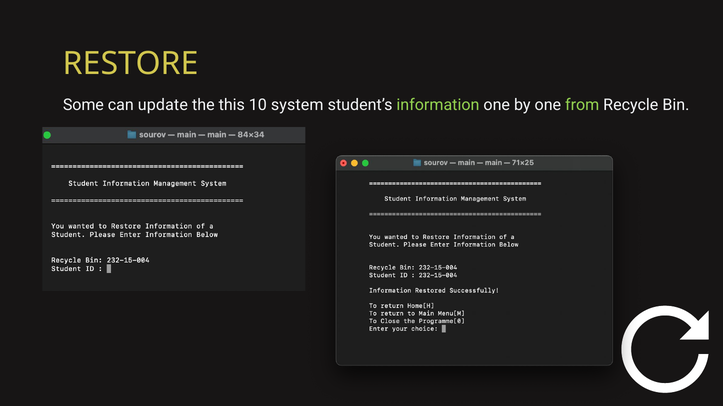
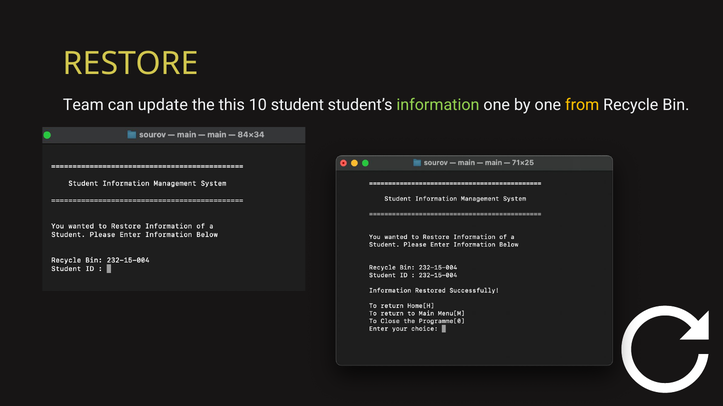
Some: Some -> Team
system: system -> student
from colour: light green -> yellow
